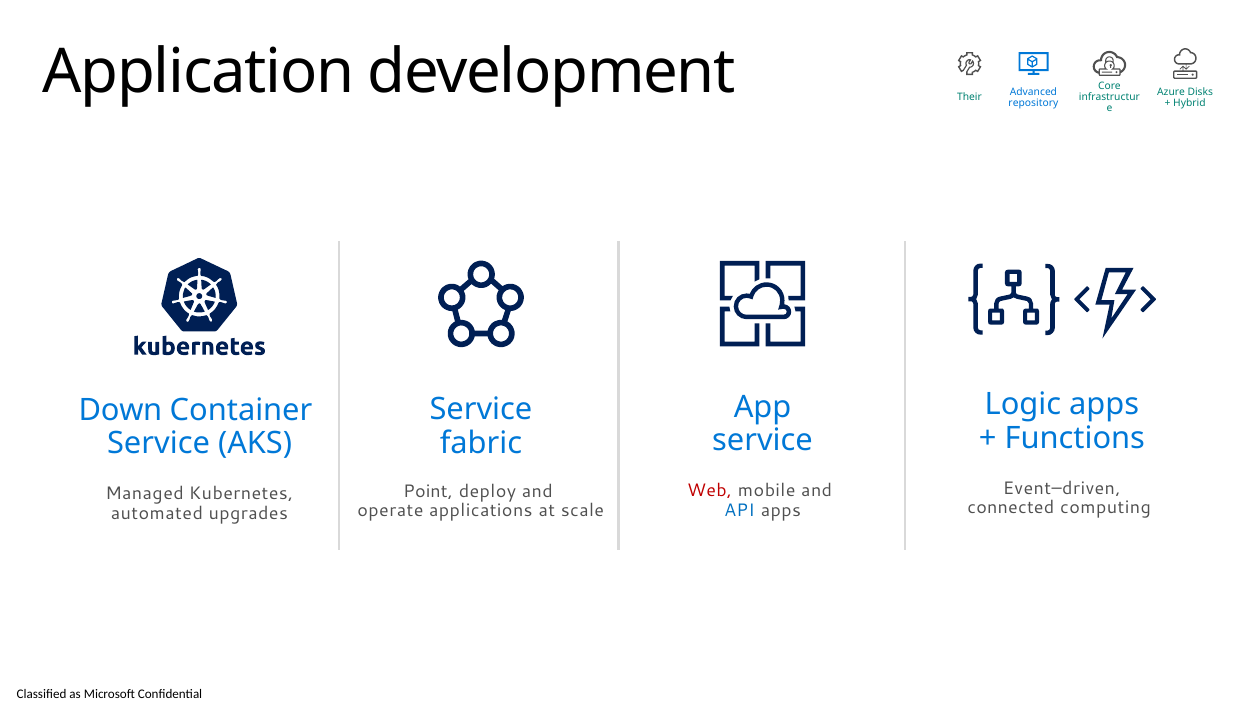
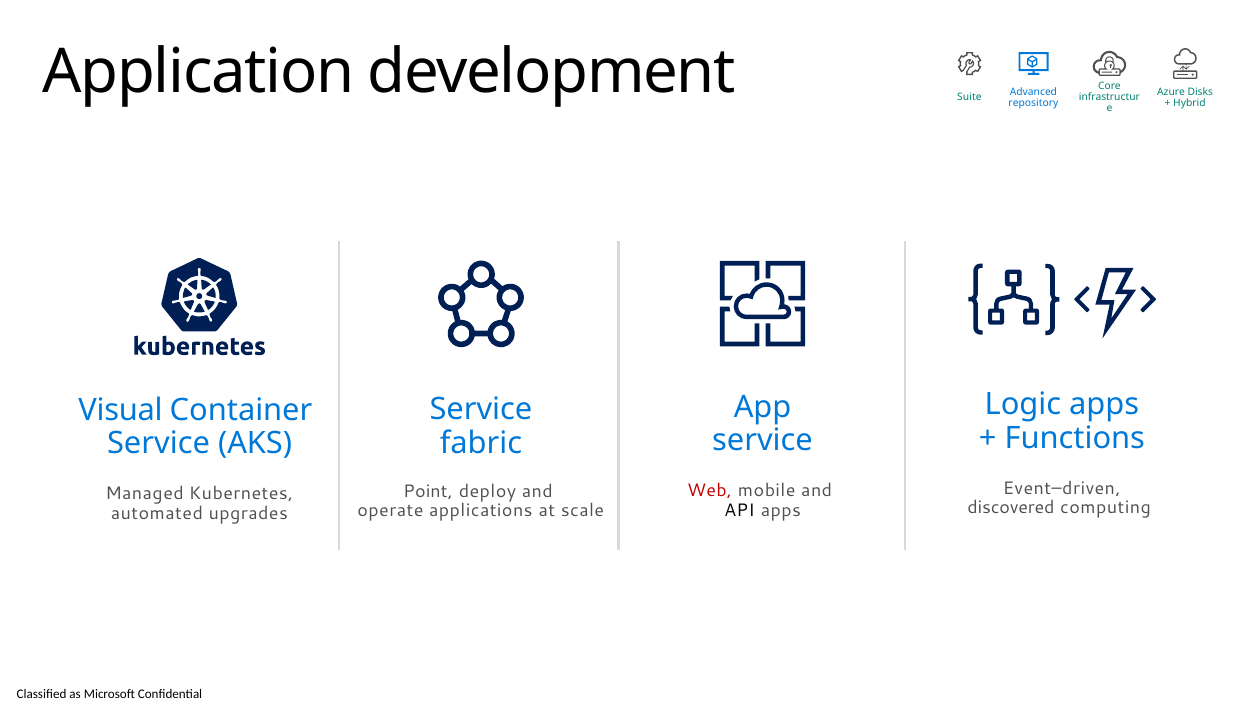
Their: Their -> Suite
Down: Down -> Visual
connected: connected -> discovered
API colour: blue -> black
